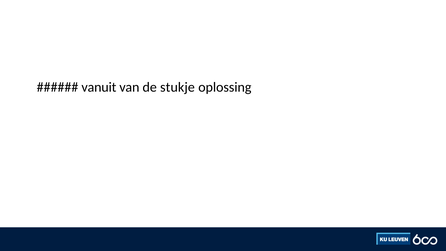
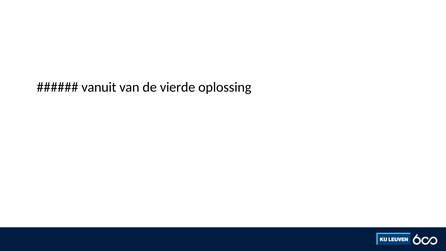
stukje: stukje -> vierde
